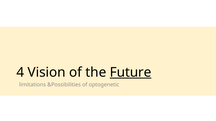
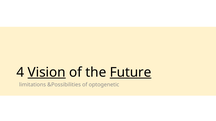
Vision underline: none -> present
